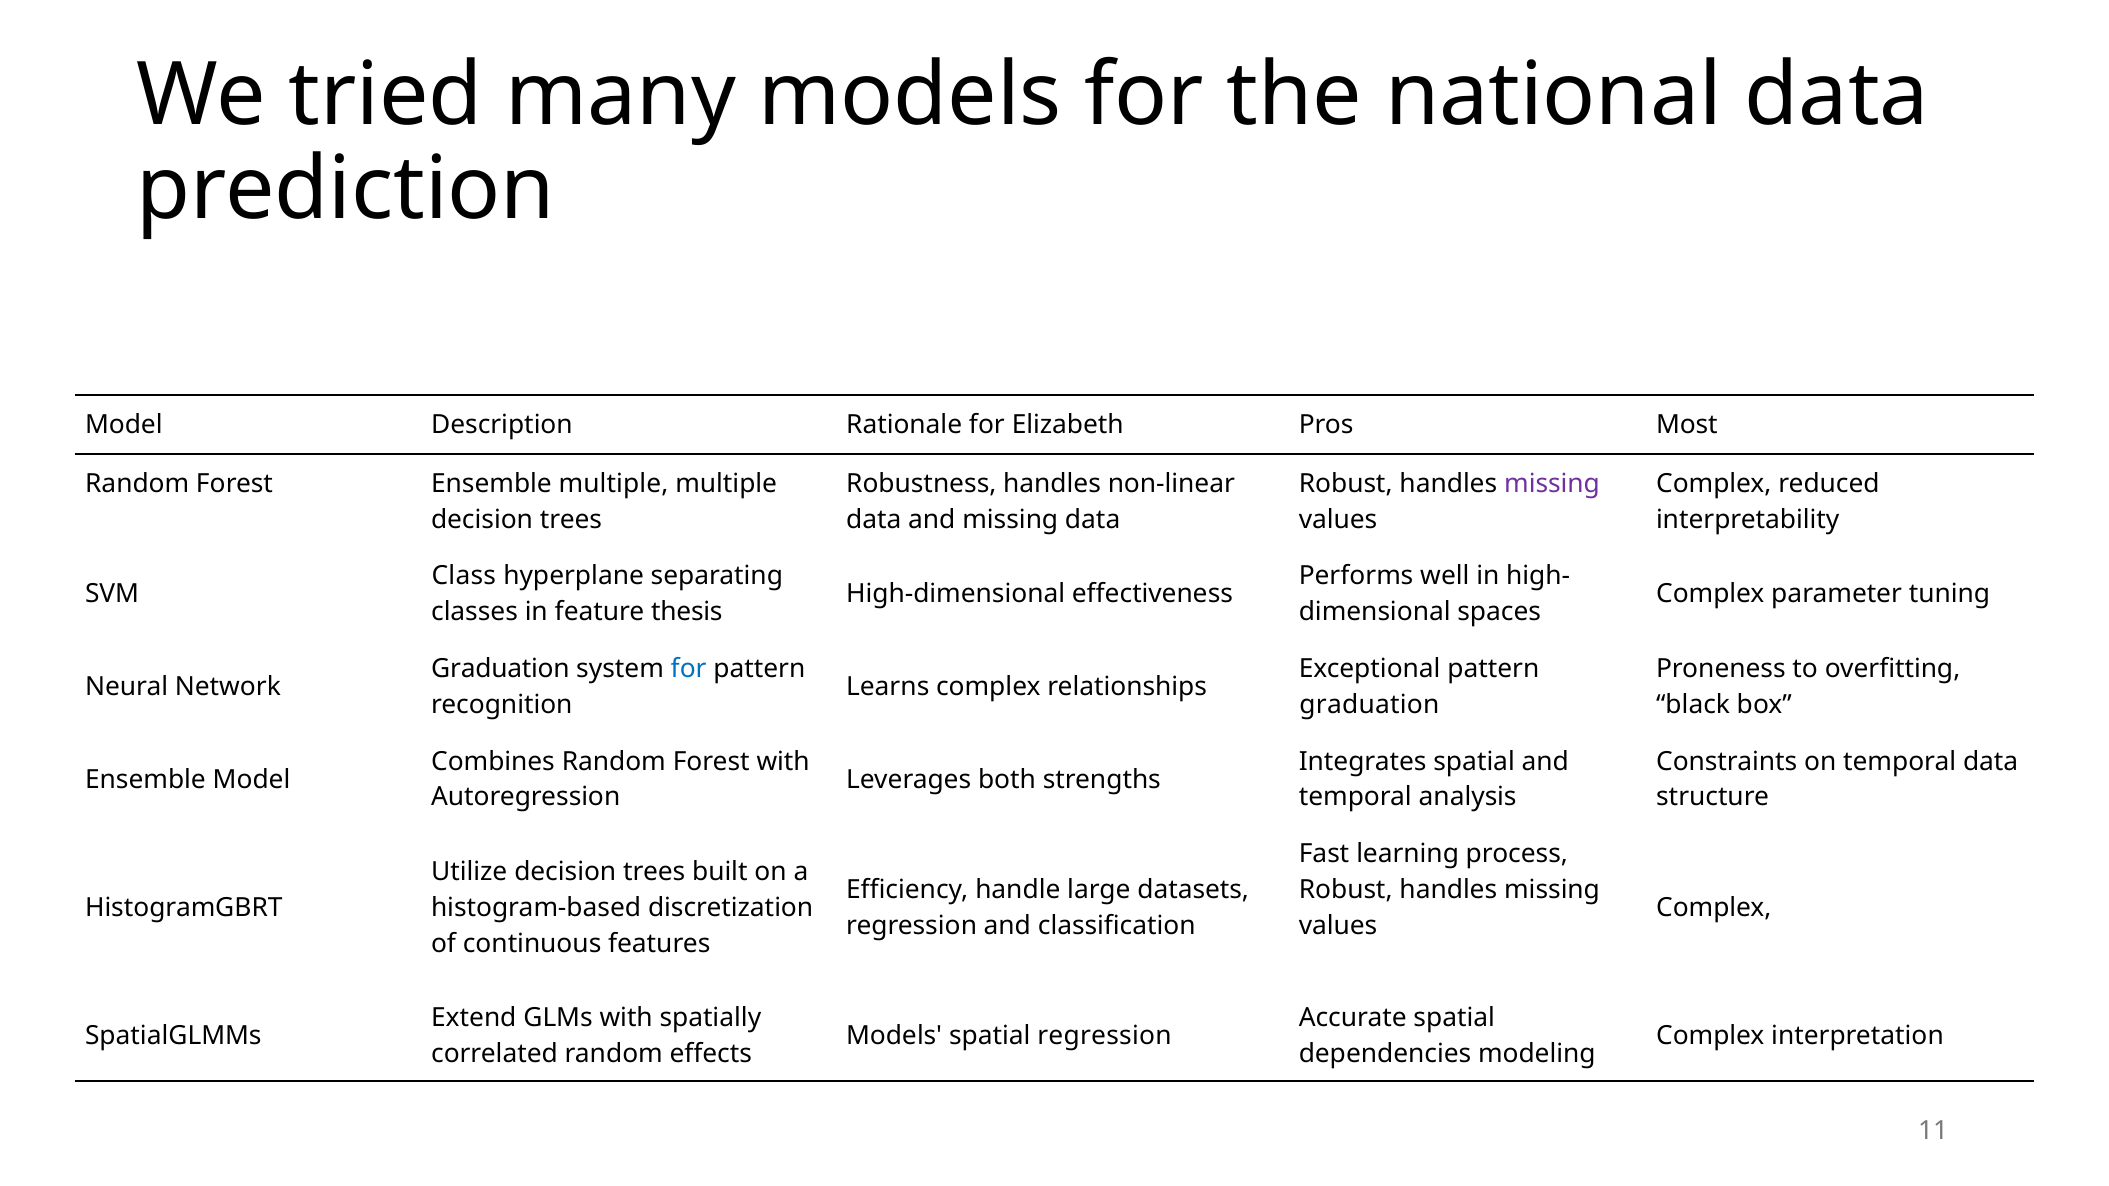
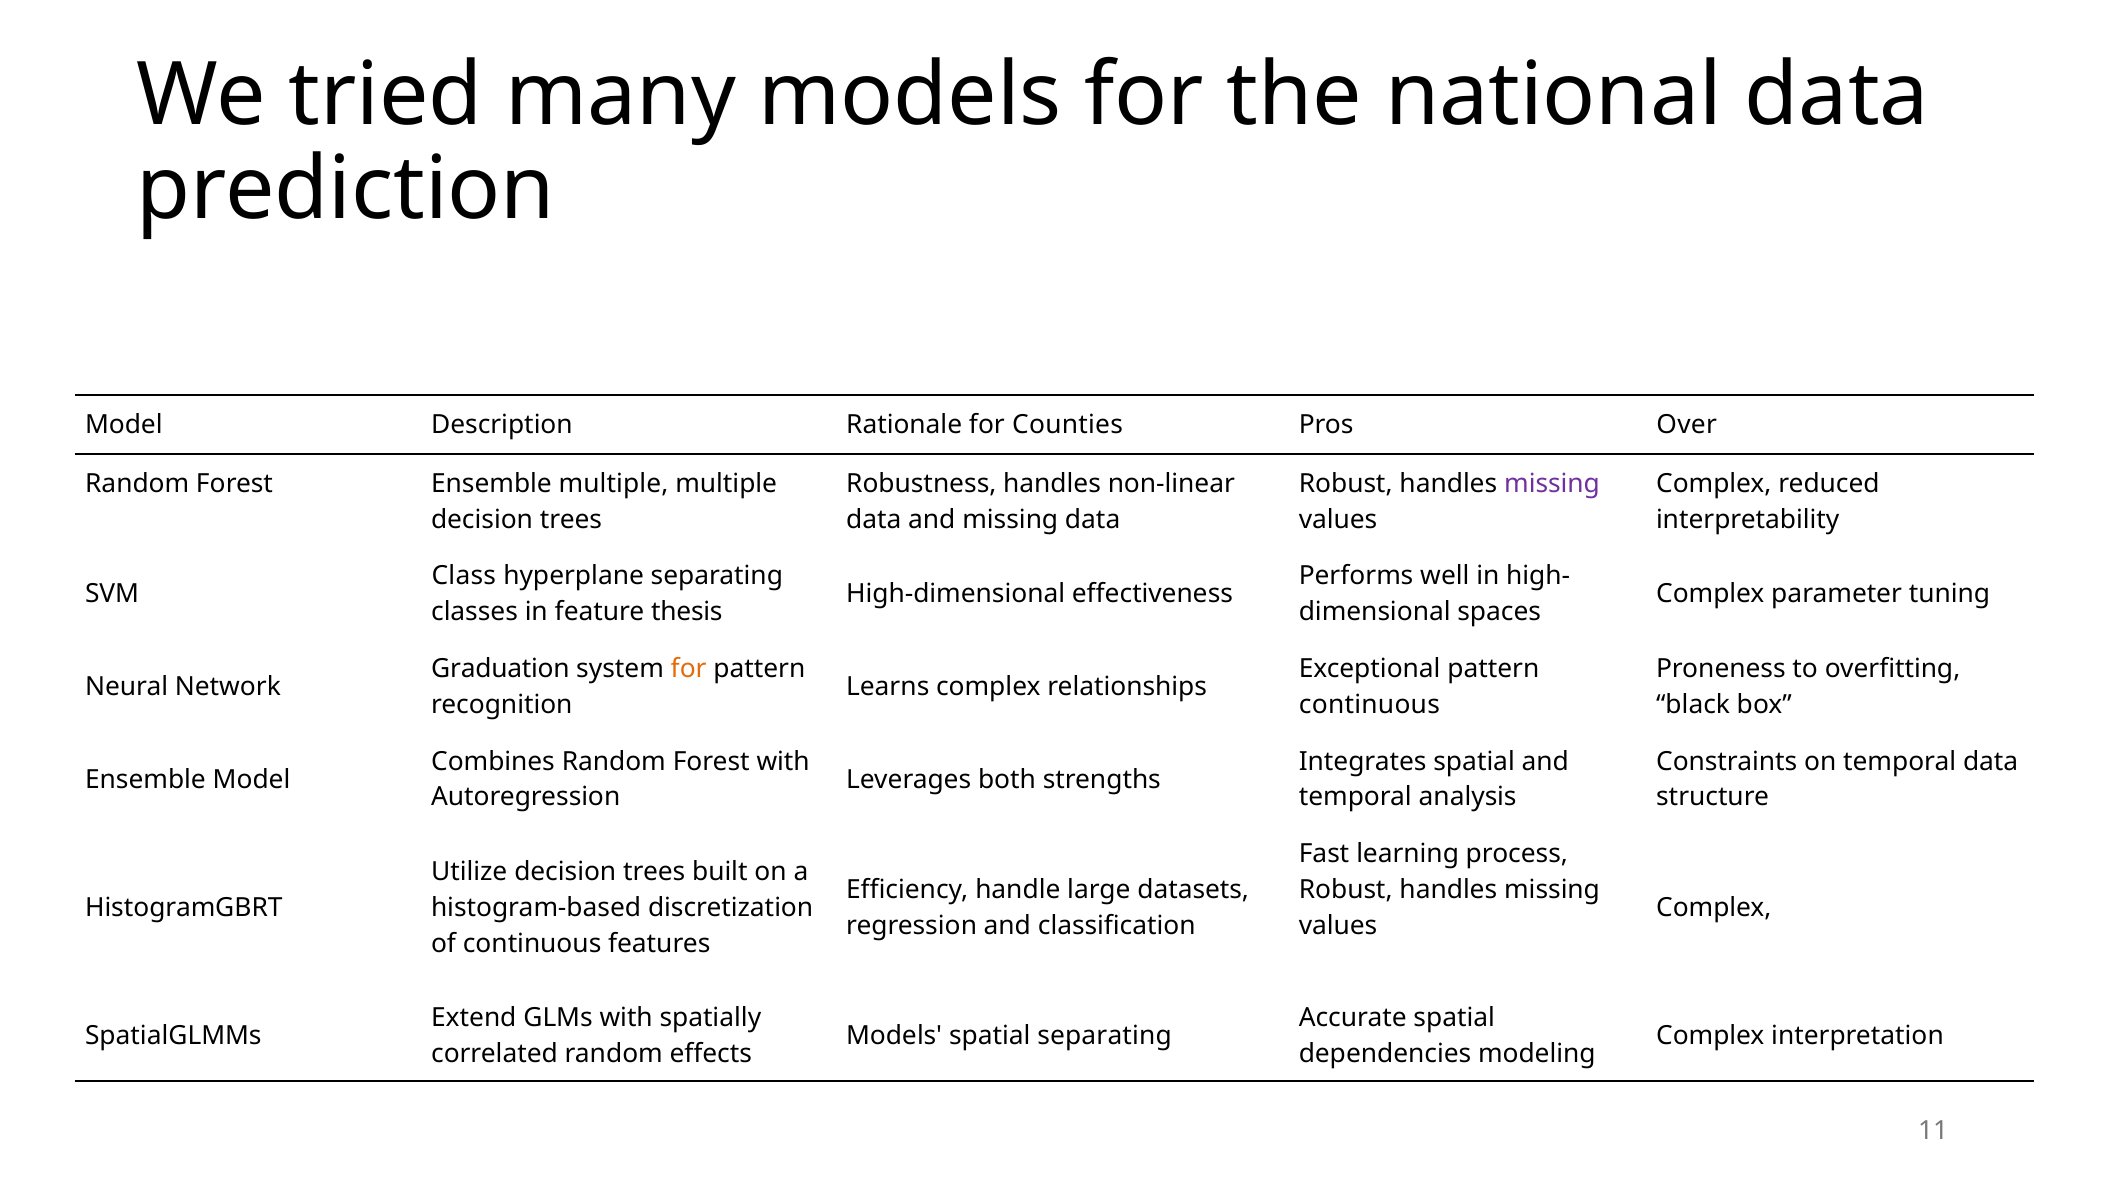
Elizabeth: Elizabeth -> Counties
Most: Most -> Over
for at (689, 669) colour: blue -> orange
graduation at (1369, 705): graduation -> continuous
spatial regression: regression -> separating
